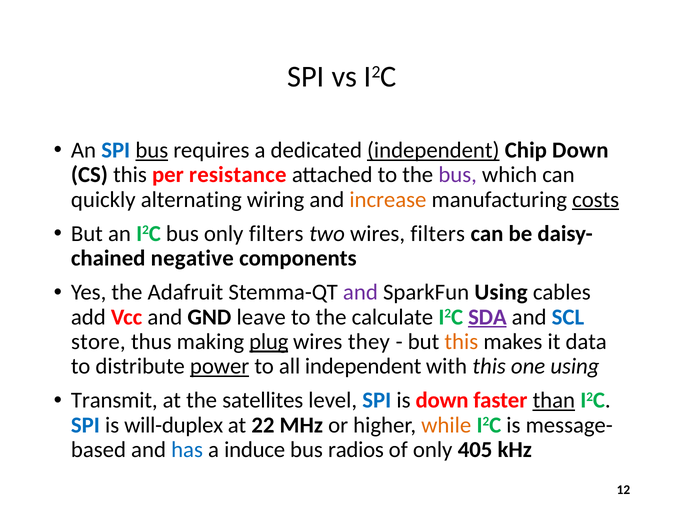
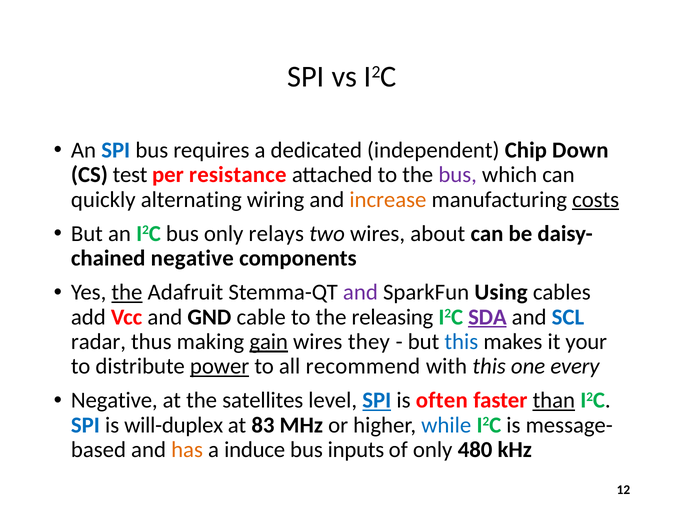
bus at (152, 150) underline: present -> none
independent at (433, 150) underline: present -> none
CS this: this -> test
only filters: filters -> relays
wires filters: filters -> about
the at (127, 292) underline: none -> present
leave: leave -> cable
calculate: calculate -> releasing
store: store -> radar
plug: plug -> gain
this at (461, 342) colour: orange -> blue
data: data -> your
all independent: independent -> recommend
one using: using -> every
Transmit at (114, 400): Transmit -> Negative
SPI at (377, 400) underline: none -> present
is down: down -> often
22: 22 -> 83
while colour: orange -> blue
has colour: blue -> orange
radios: radios -> inputs
405: 405 -> 480
